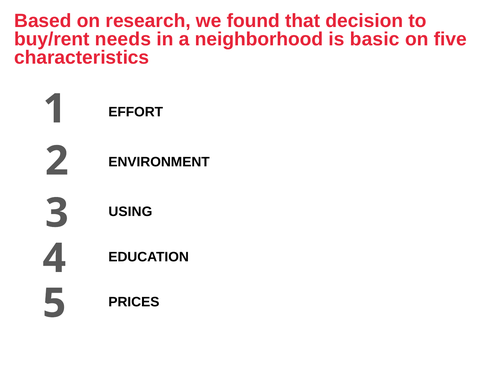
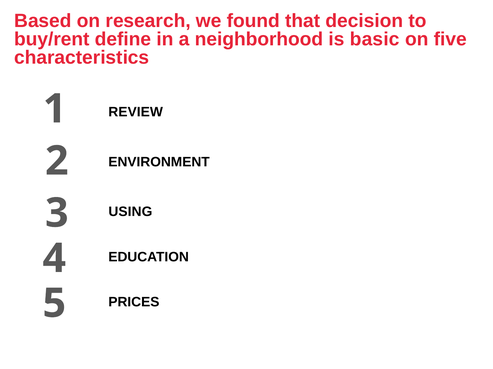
needs: needs -> define
EFFORT: EFFORT -> REVIEW
